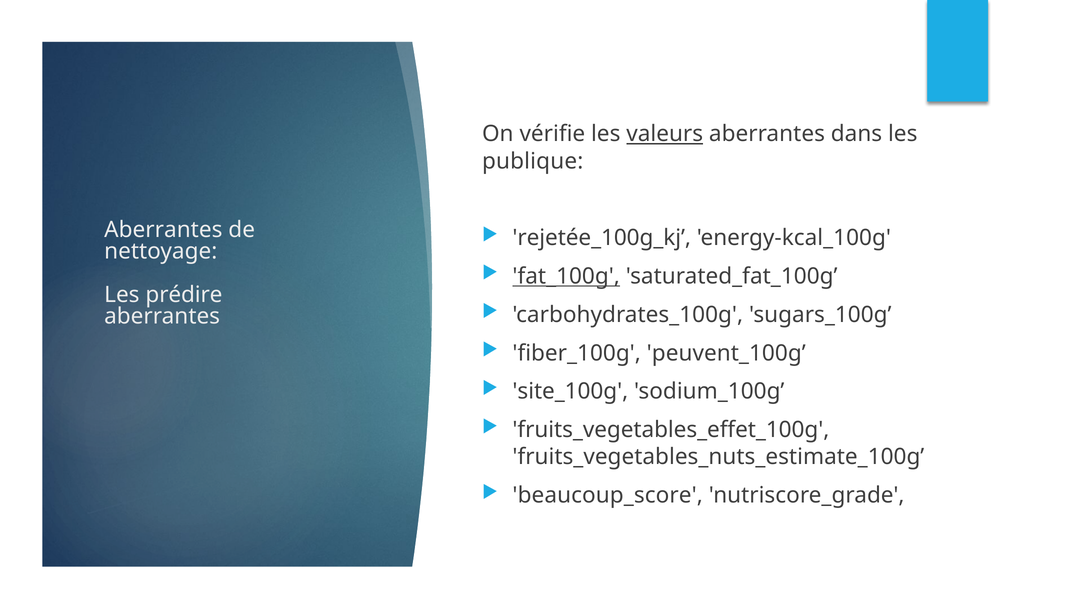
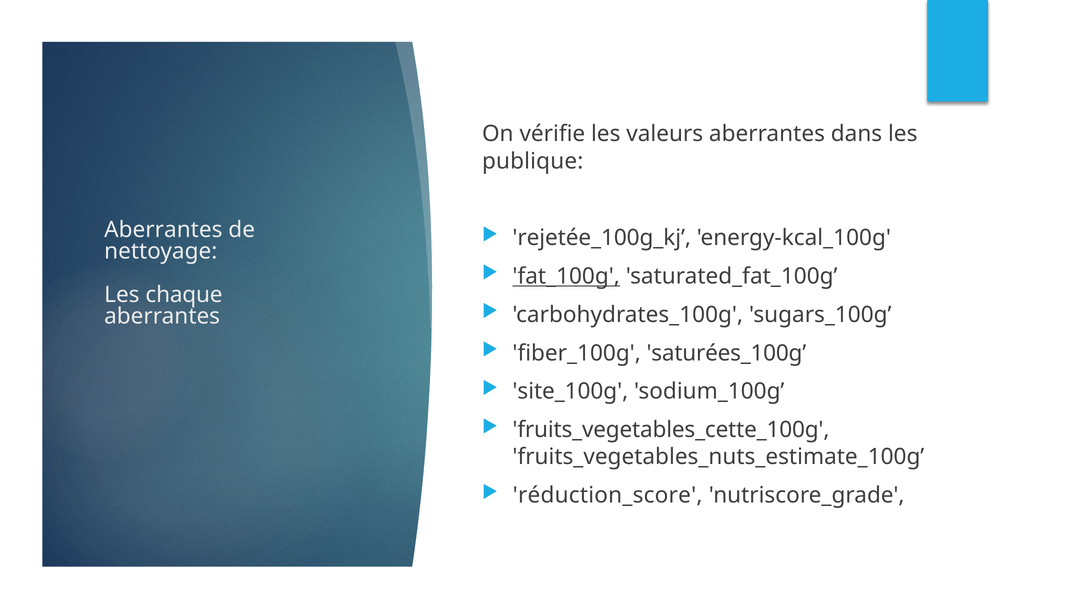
valeurs underline: present -> none
prédire: prédire -> chaque
peuvent_100g: peuvent_100g -> saturées_100g
fruits_vegetables_effet_100g: fruits_vegetables_effet_100g -> fruits_vegetables_cette_100g
beaucoup_score: beaucoup_score -> réduction_score
